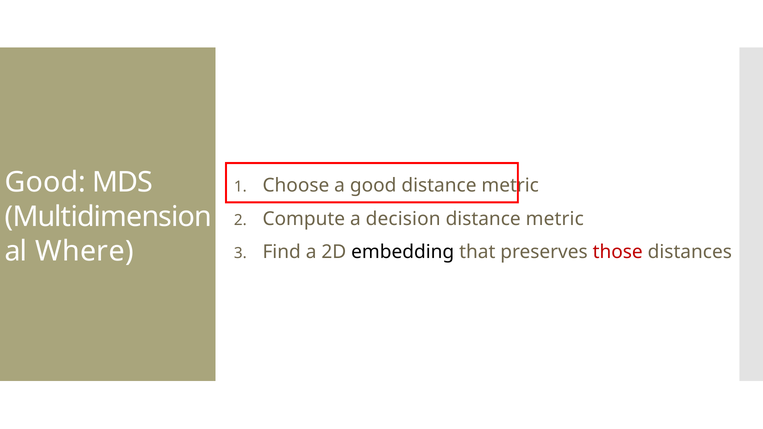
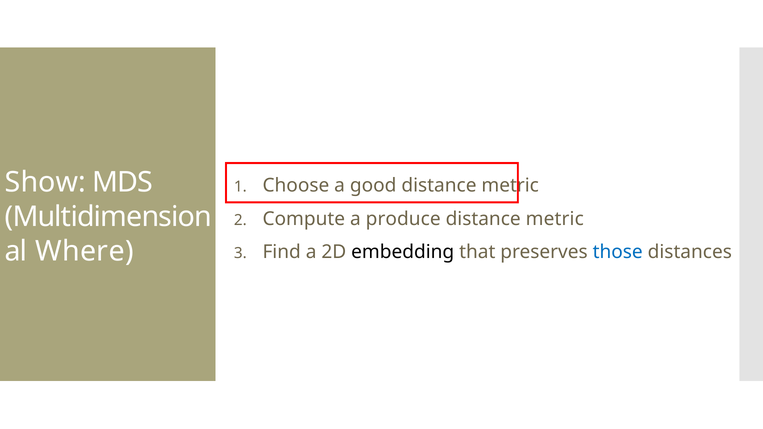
Good at (45, 183): Good -> Show
decision: decision -> produce
those colour: red -> blue
